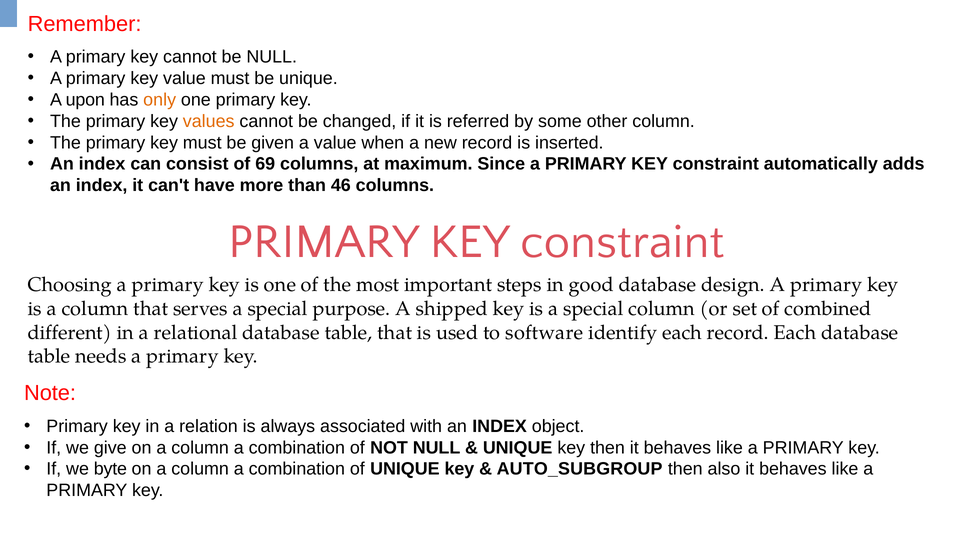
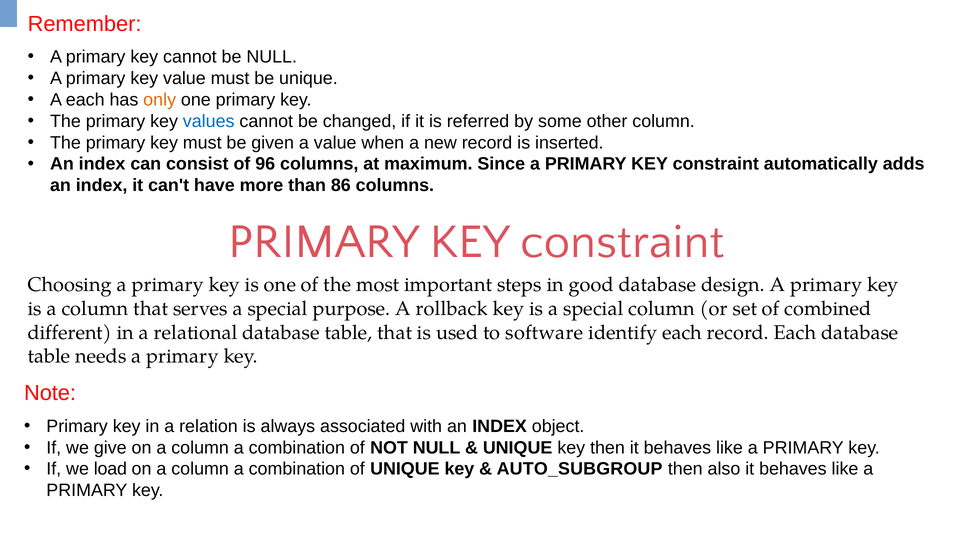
A upon: upon -> each
values colour: orange -> blue
69: 69 -> 96
46: 46 -> 86
shipped: shipped -> rollback
byte: byte -> load
